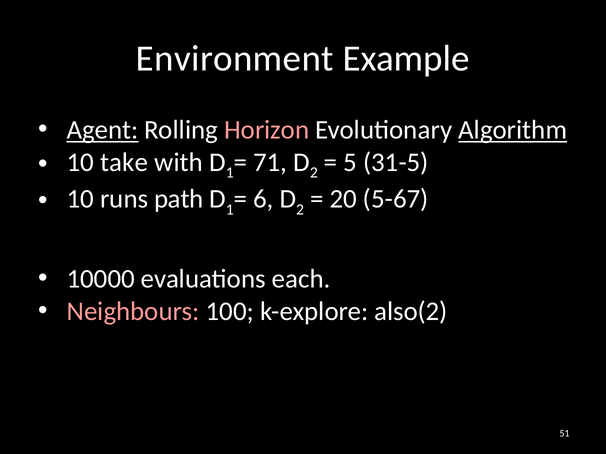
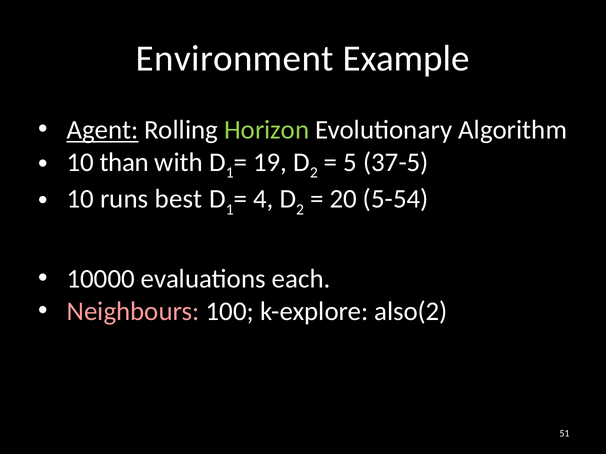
Horizon colour: pink -> light green
Algorithm underline: present -> none
take: take -> than
71: 71 -> 19
31-5: 31-5 -> 37-5
path: path -> best
6: 6 -> 4
5-67: 5-67 -> 5-54
